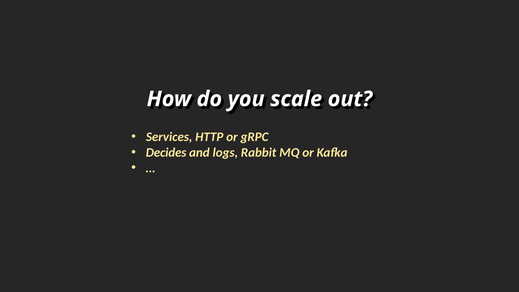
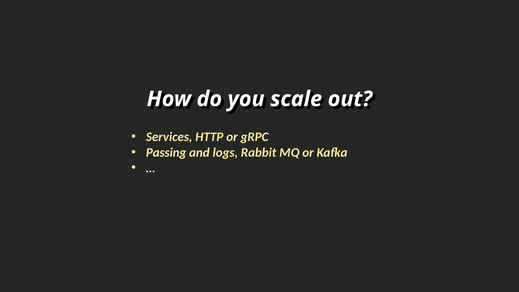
Decides: Decides -> Passing
